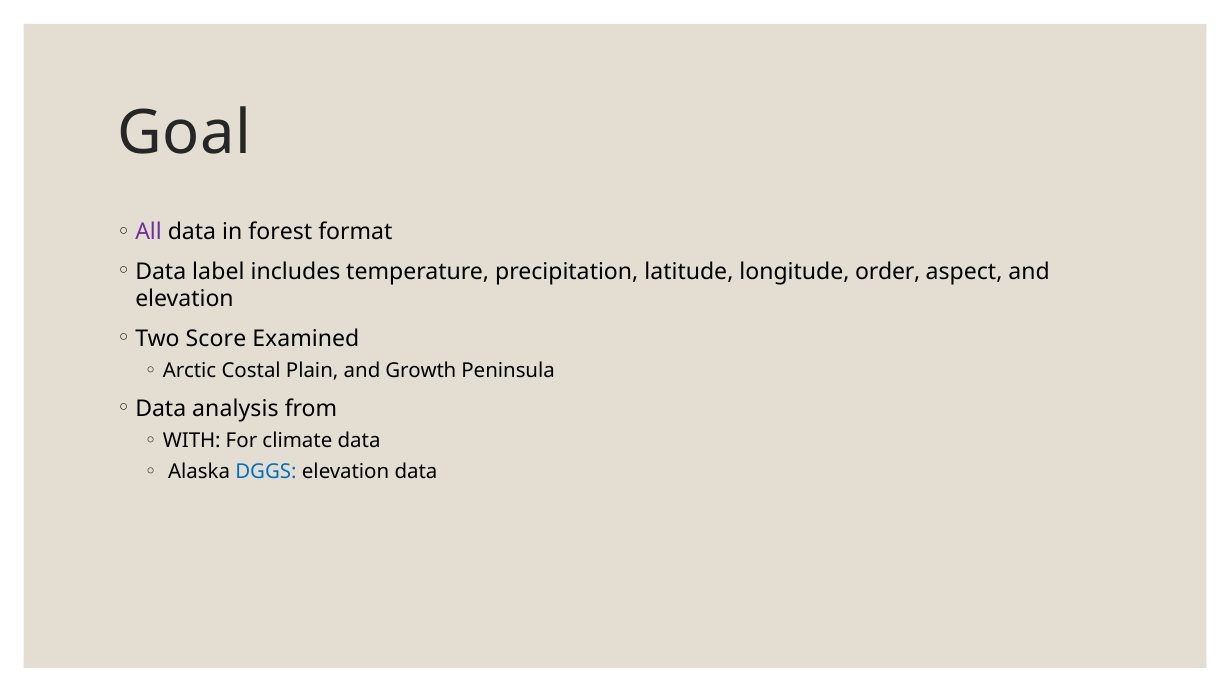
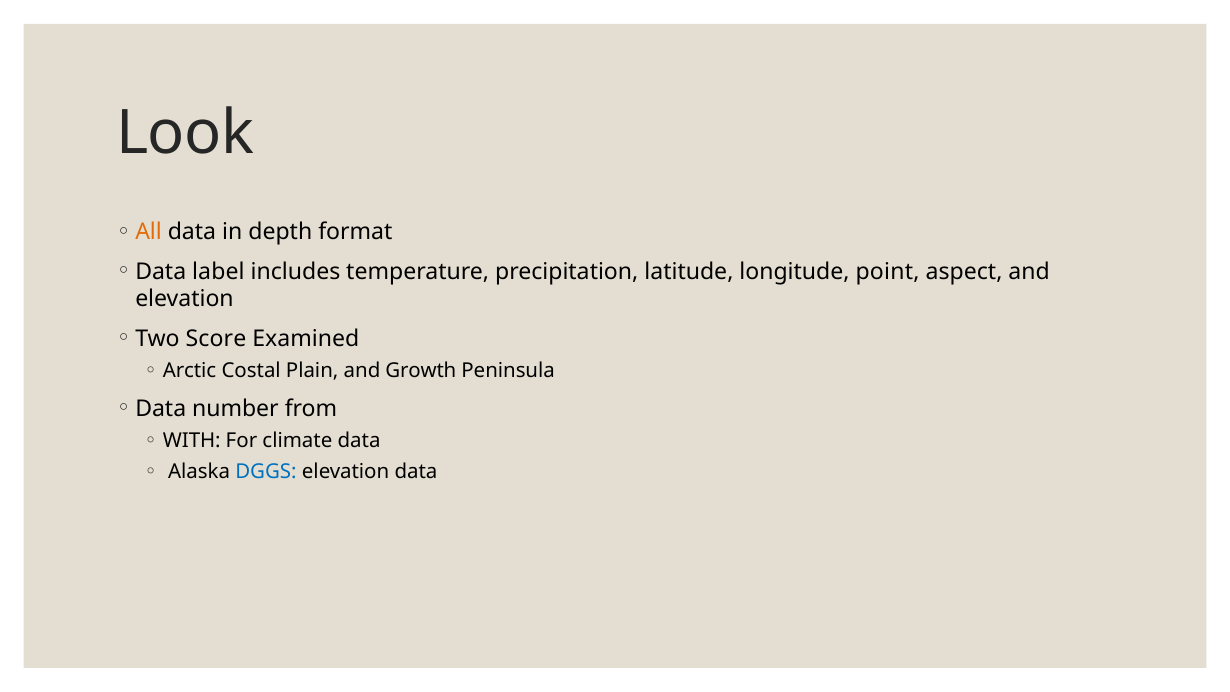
Goal: Goal -> Look
All colour: purple -> orange
forest: forest -> depth
order: order -> point
analysis: analysis -> number
